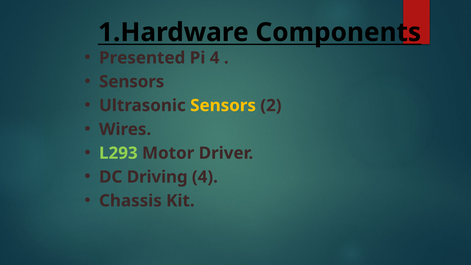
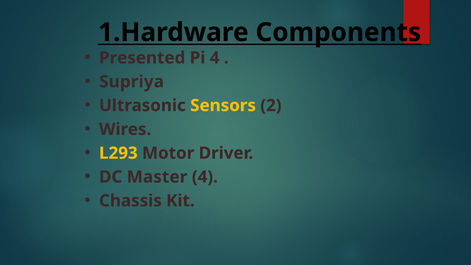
Sensors at (132, 82): Sensors -> Supriya
L293 colour: light green -> yellow
Driving: Driving -> Master
